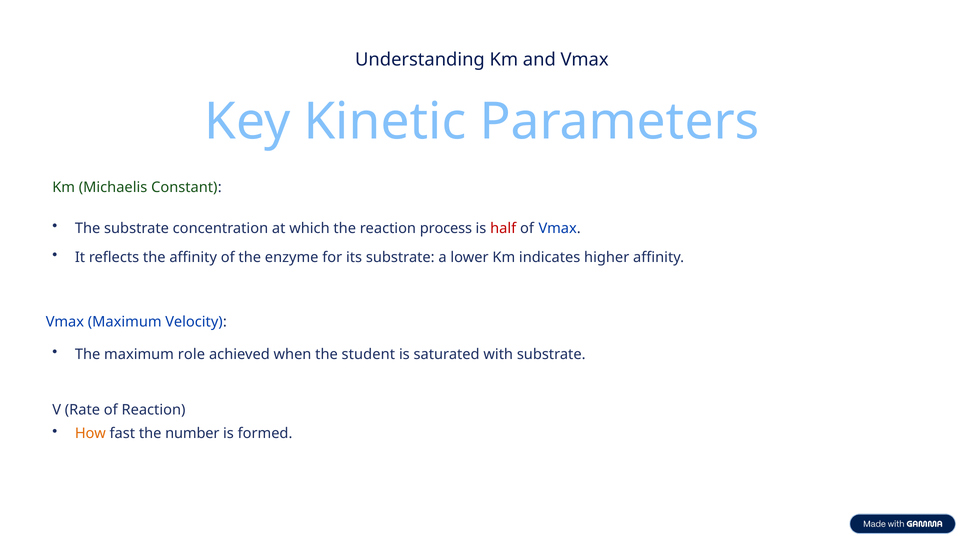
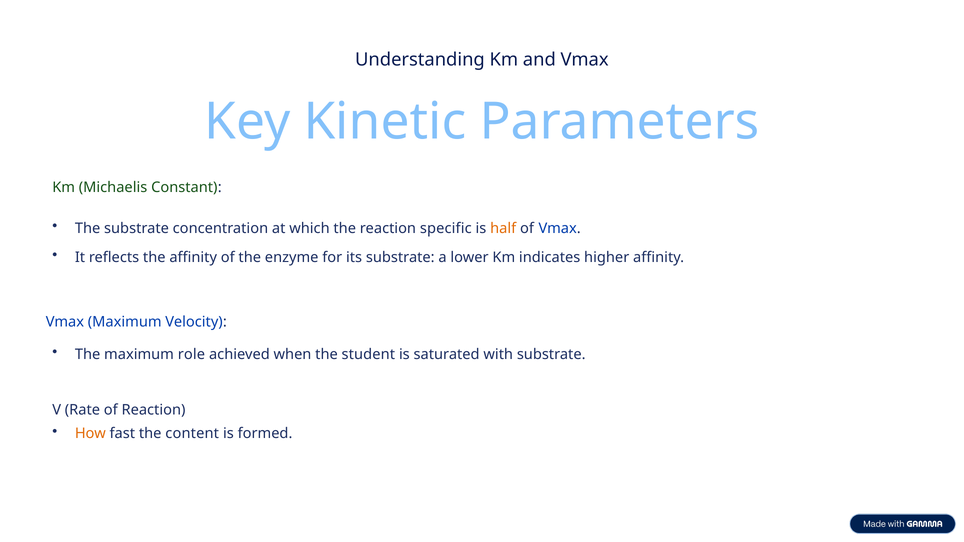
process: process -> specific
half colour: red -> orange
number: number -> content
